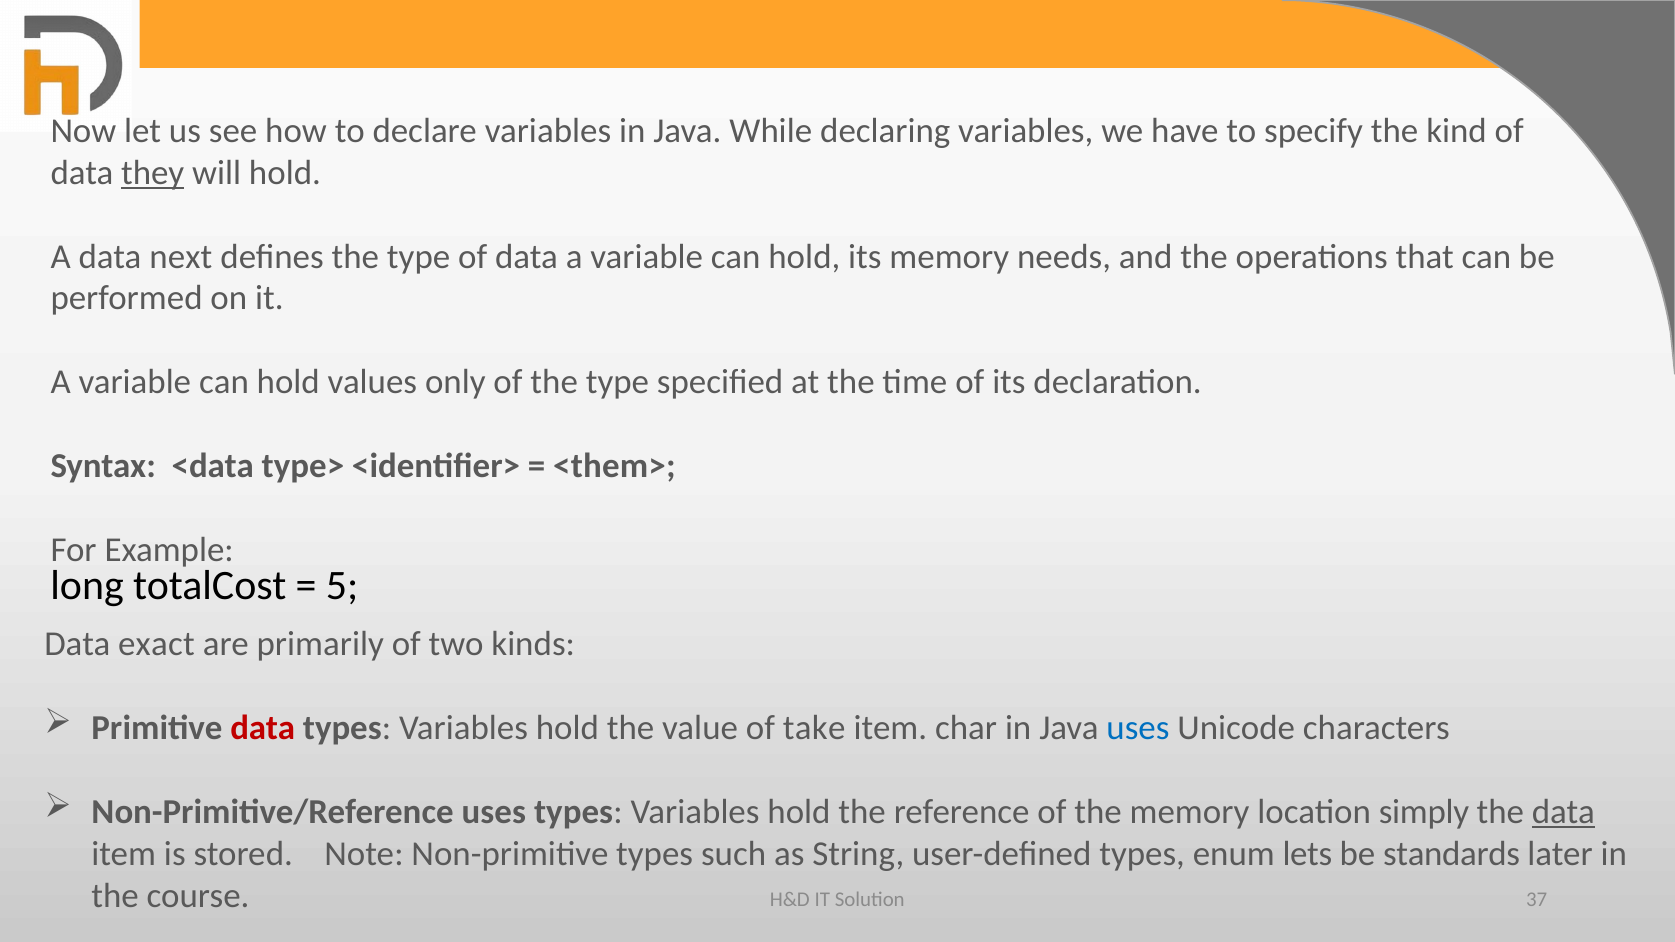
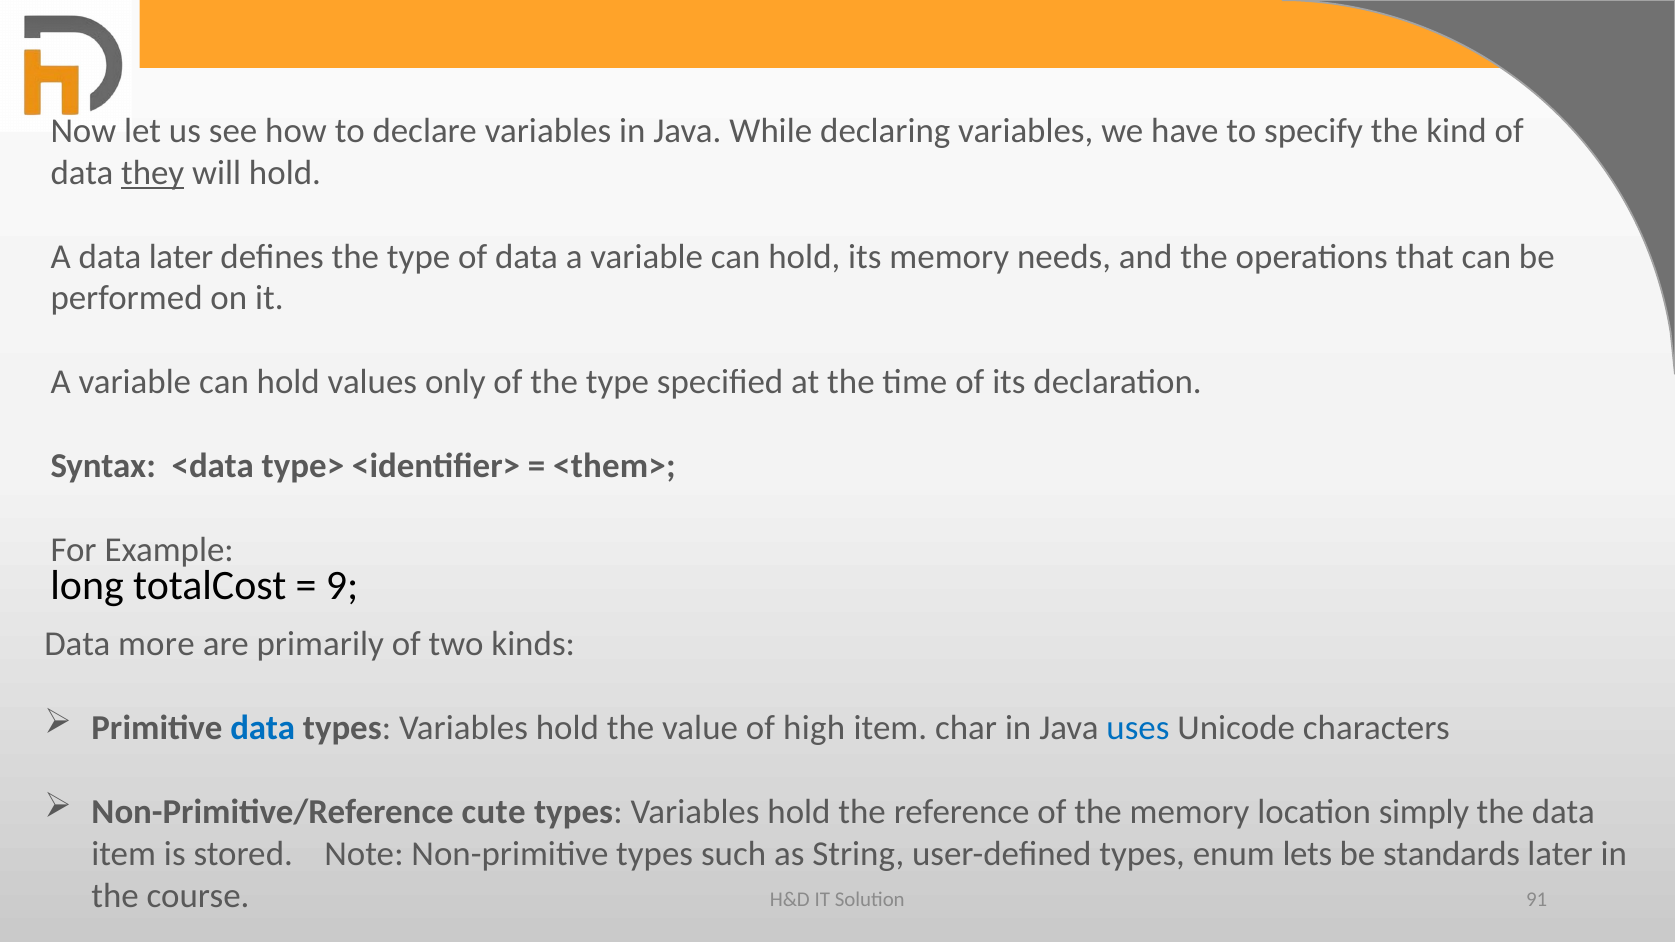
data next: next -> later
5: 5 -> 9
exact: exact -> more
data at (263, 728) colour: red -> blue
take: take -> high
Non-Primitive/Reference uses: uses -> cute
data at (1563, 812) underline: present -> none
37: 37 -> 91
